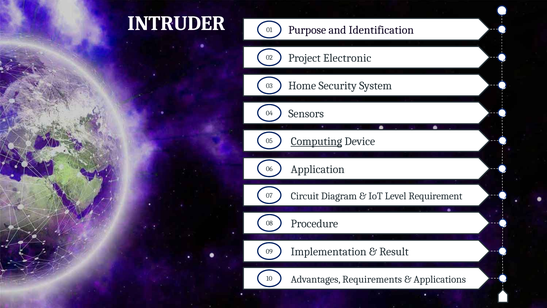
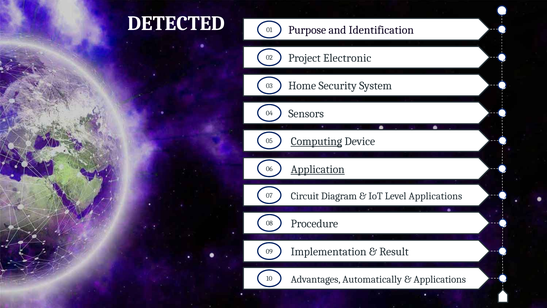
INTRUDER: INTRUDER -> DETECTED
Application underline: none -> present
Level Requirement: Requirement -> Applications
Requirements: Requirements -> Automatically
